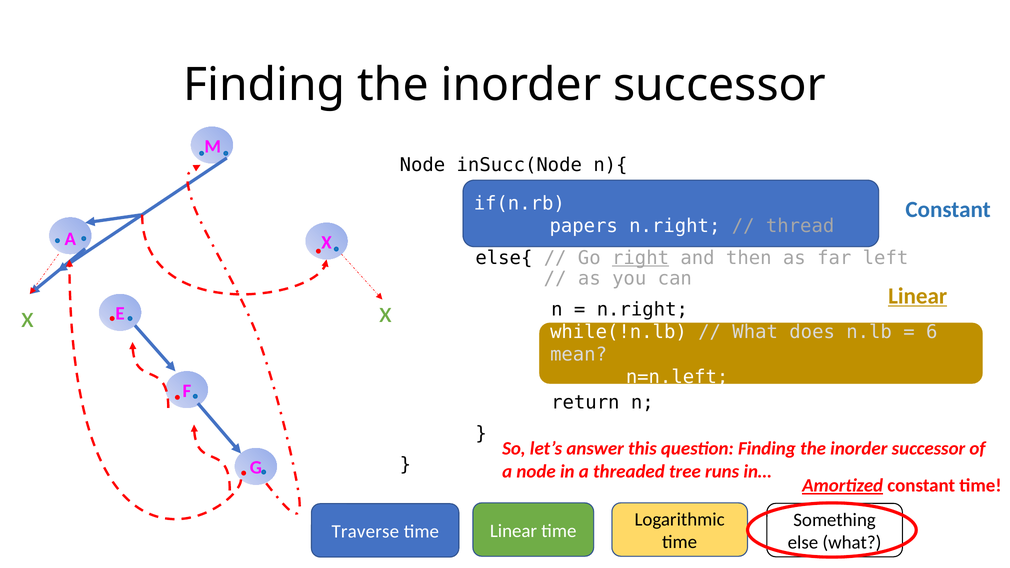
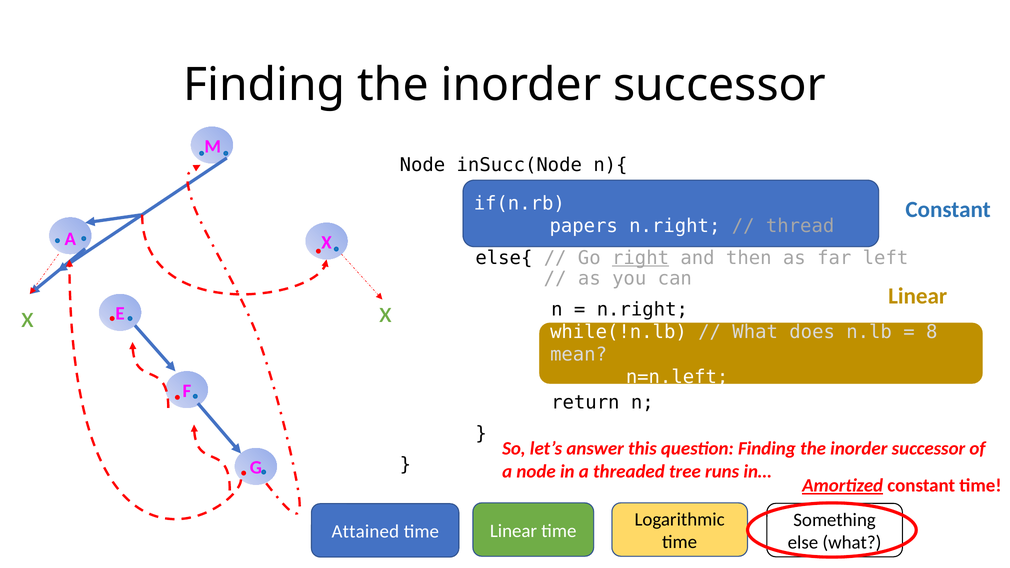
Linear at (918, 296) underline: present -> none
6: 6 -> 8
Traverse: Traverse -> Attained
